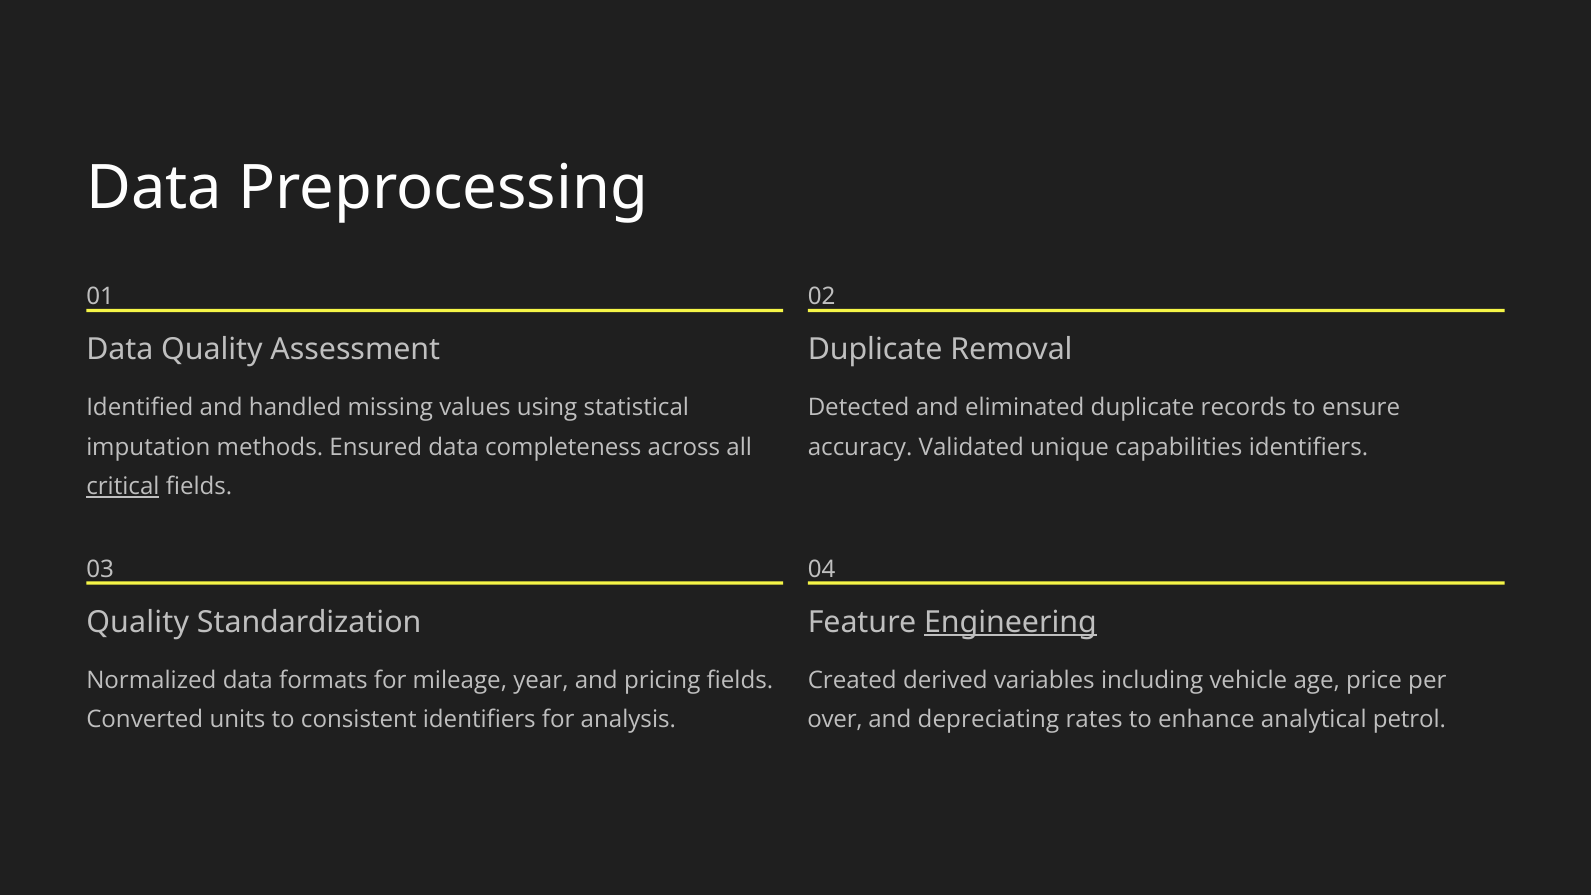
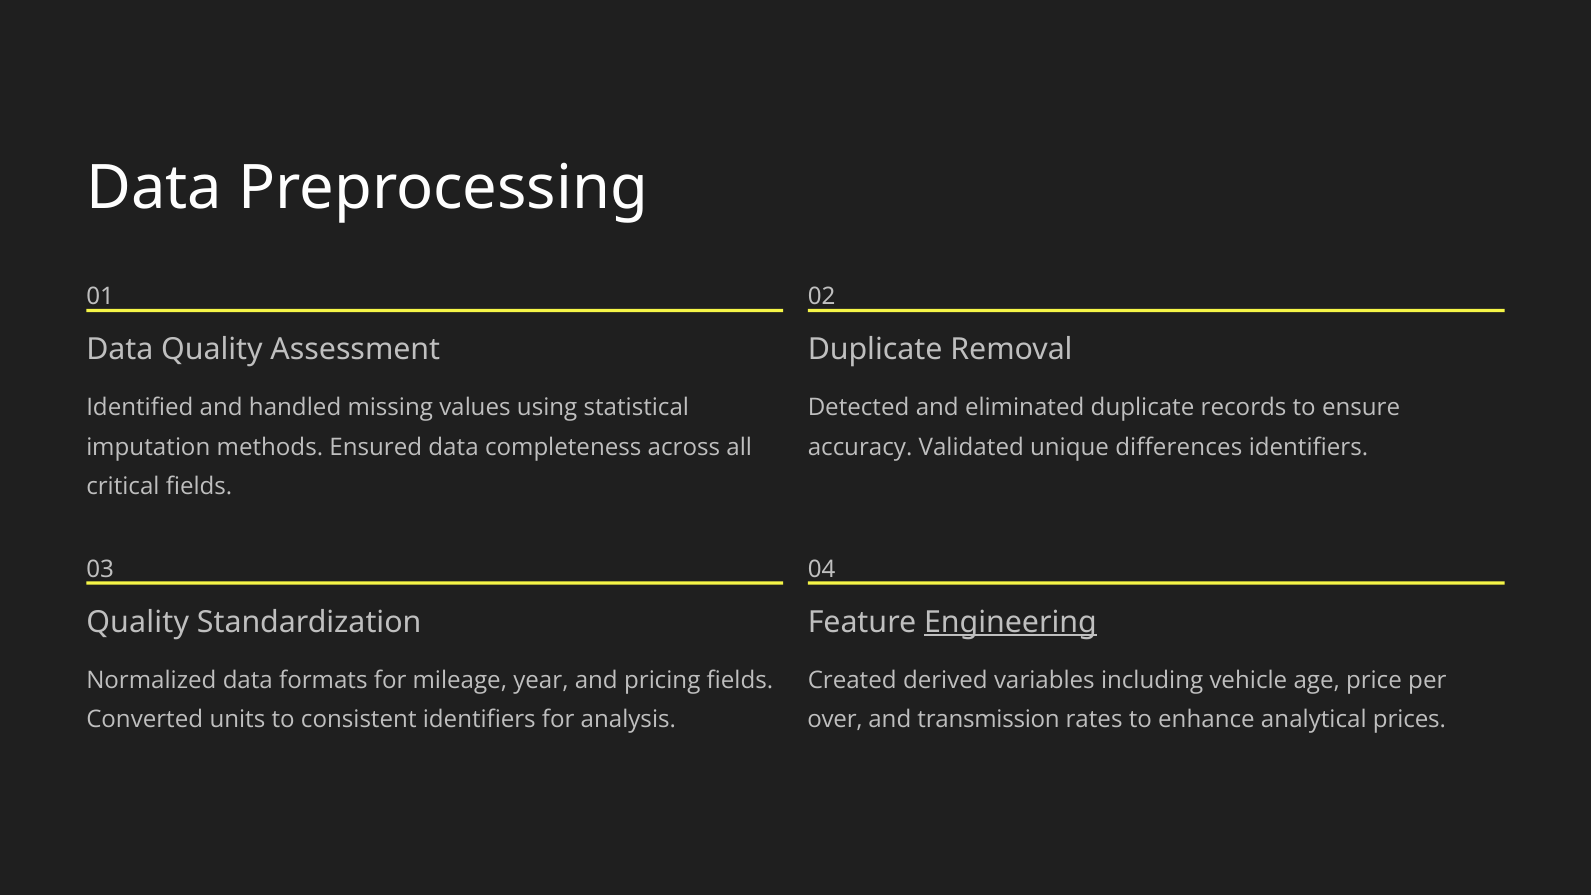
capabilities: capabilities -> differences
critical underline: present -> none
depreciating: depreciating -> transmission
petrol: petrol -> prices
